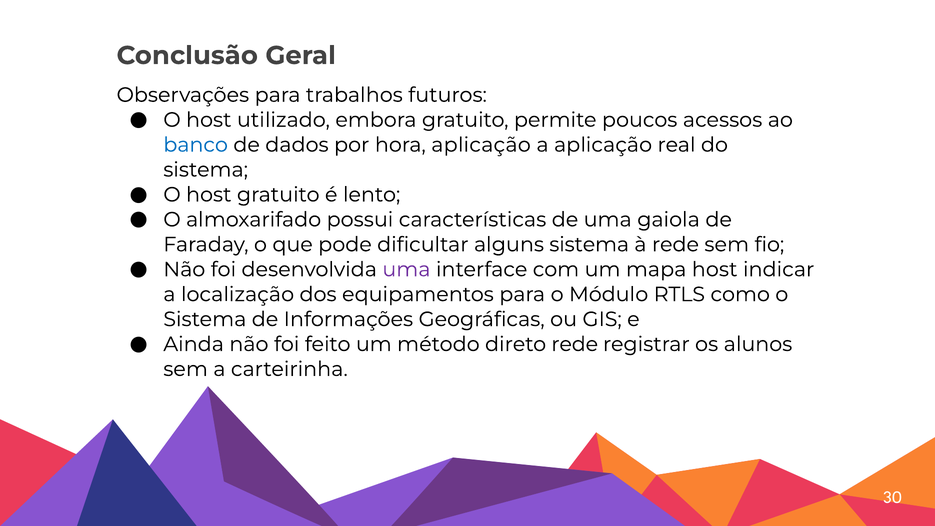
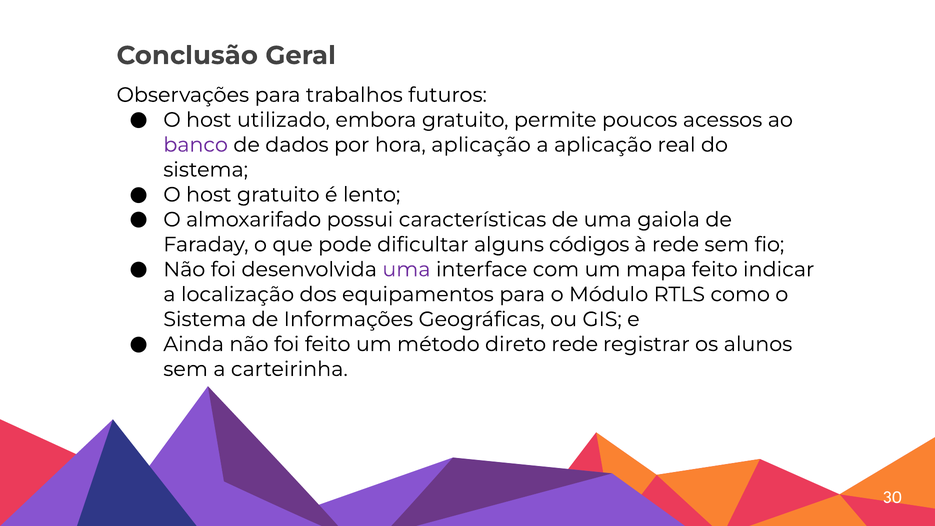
banco colour: blue -> purple
alguns sistema: sistema -> códigos
mapa host: host -> feito
